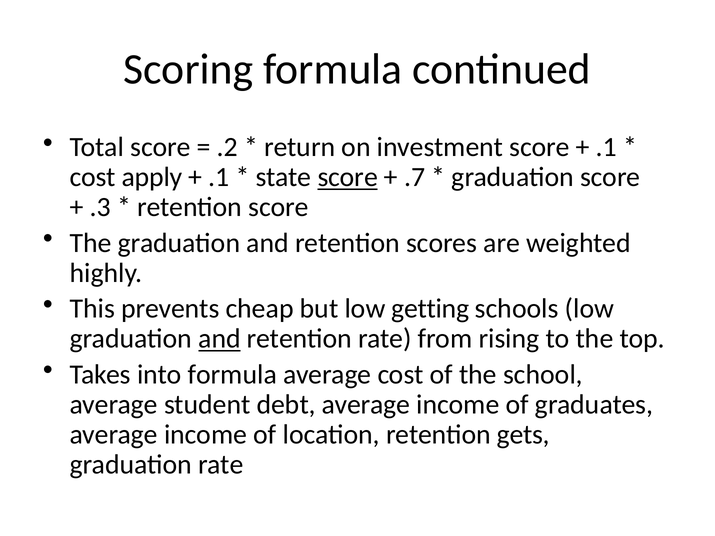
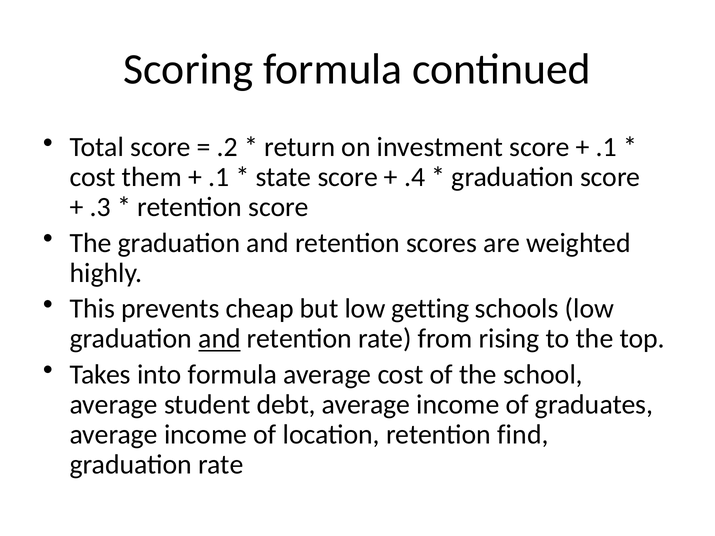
apply: apply -> them
score at (348, 177) underline: present -> none
.7: .7 -> .4
gets: gets -> find
